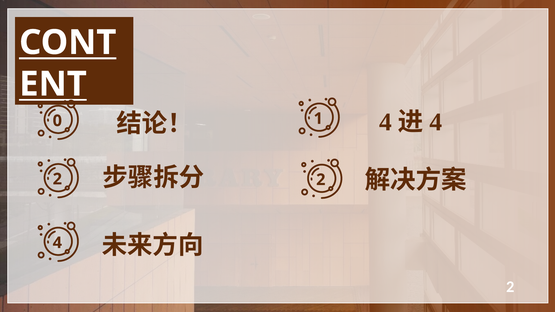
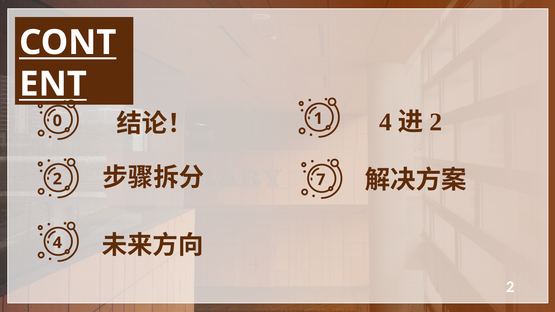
4 at (436, 122): 4 -> 2
2 at (321, 180): 2 -> 7
